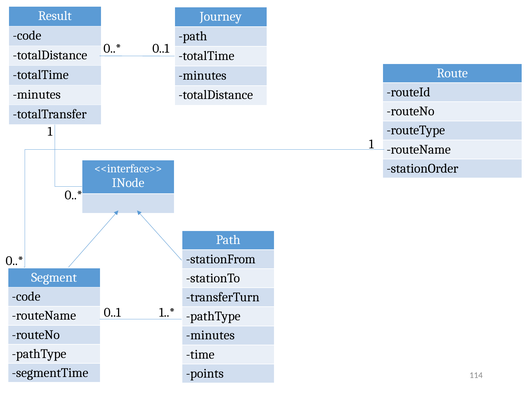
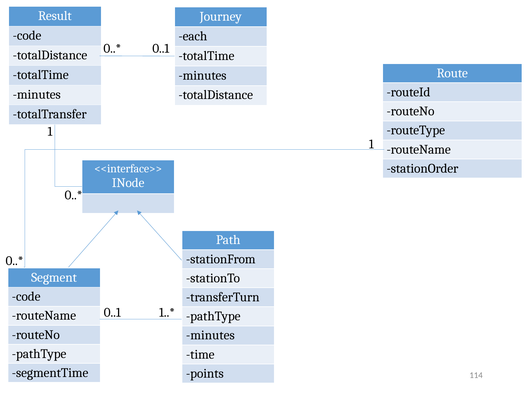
path at (193, 36): path -> each
